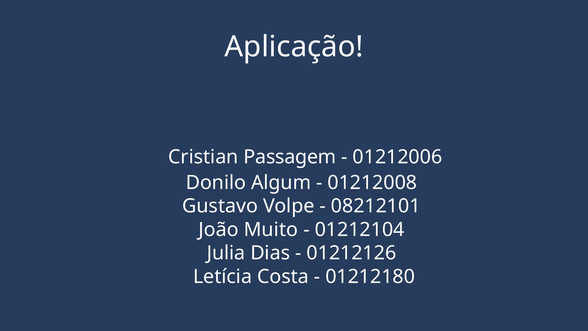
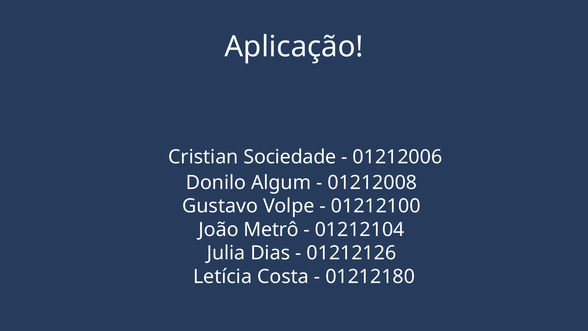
Passagem: Passagem -> Sociedade
08212101: 08212101 -> 01212100
Muito: Muito -> Metrô
